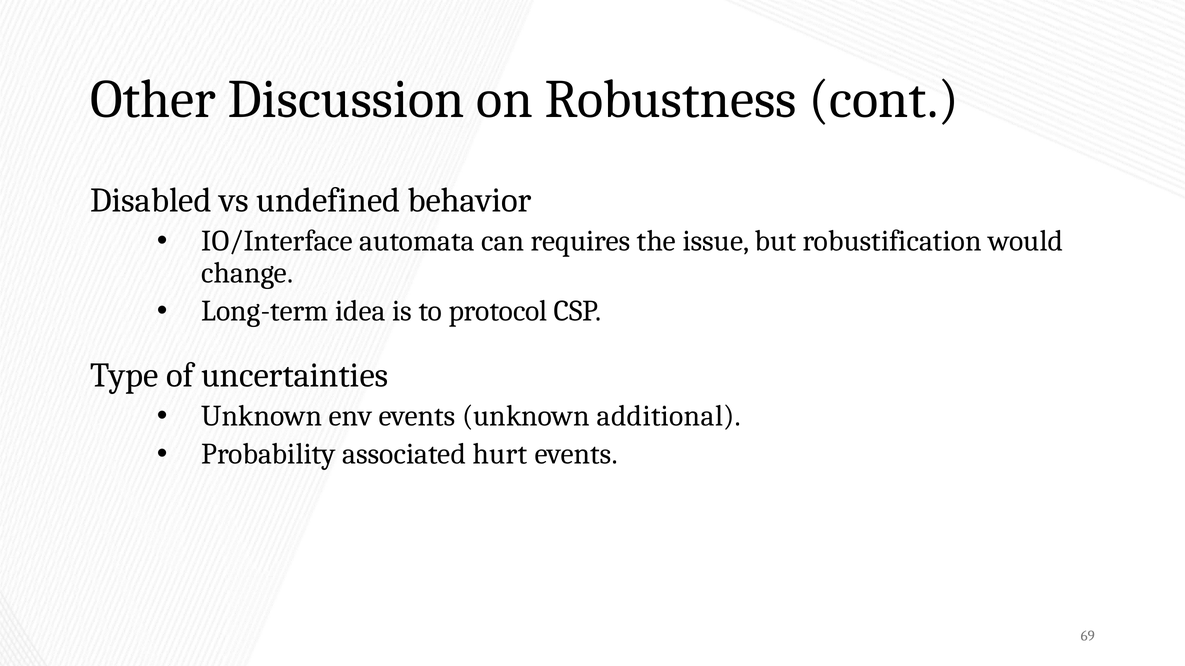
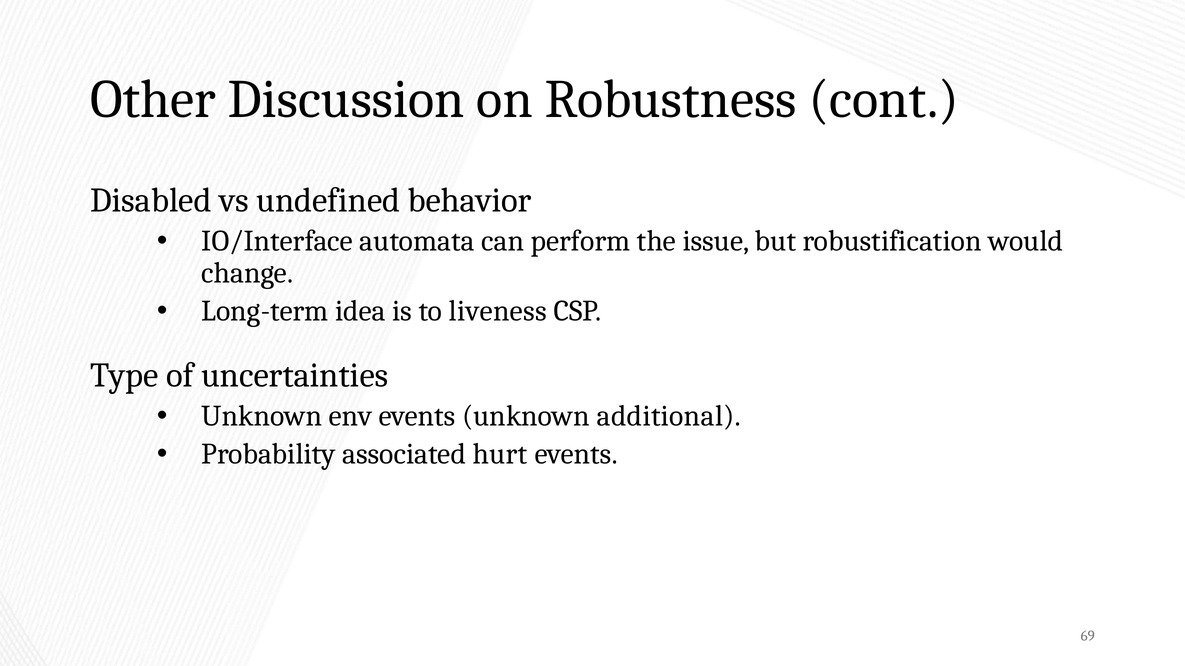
requires: requires -> perform
protocol: protocol -> liveness
